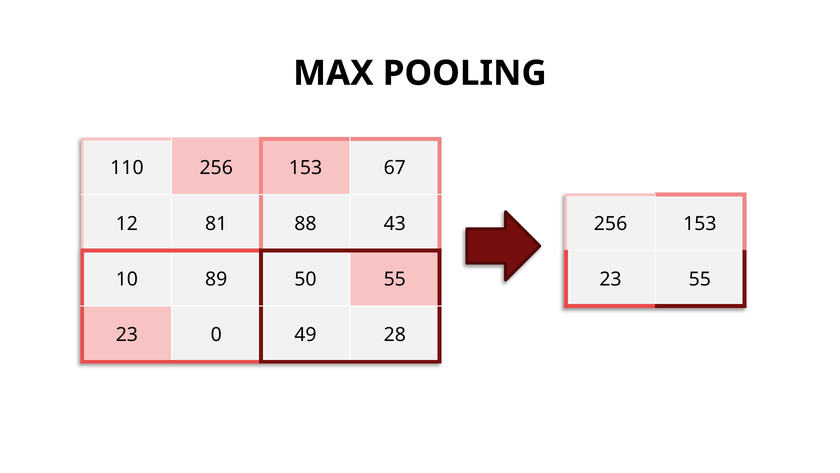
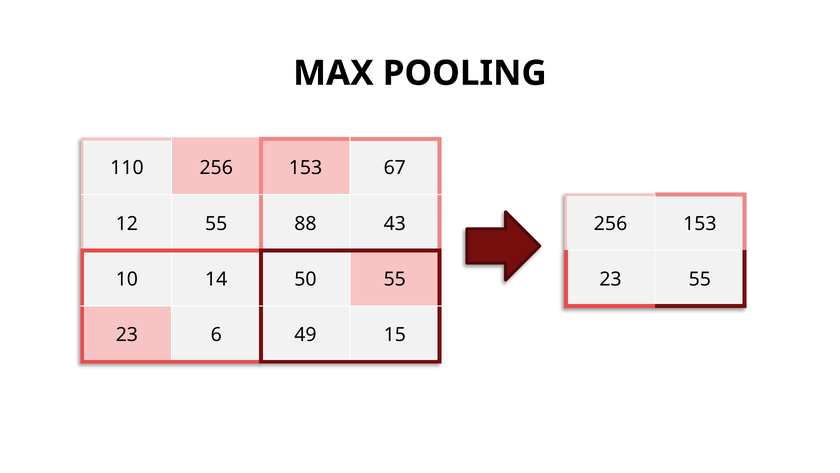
12 81: 81 -> 55
89: 89 -> 14
0: 0 -> 6
28: 28 -> 15
